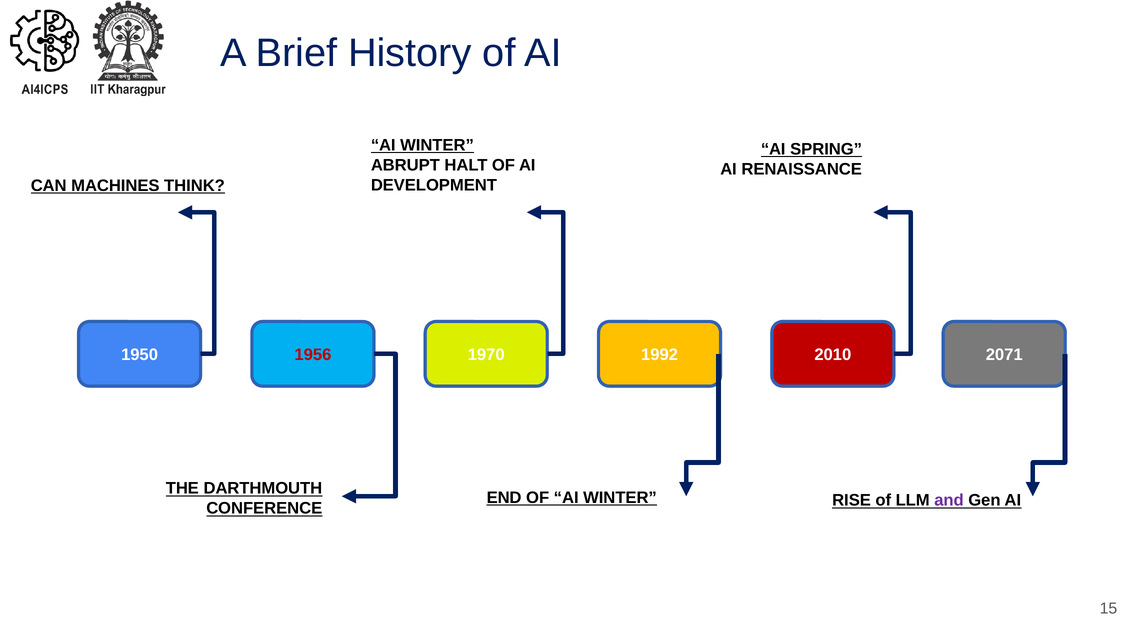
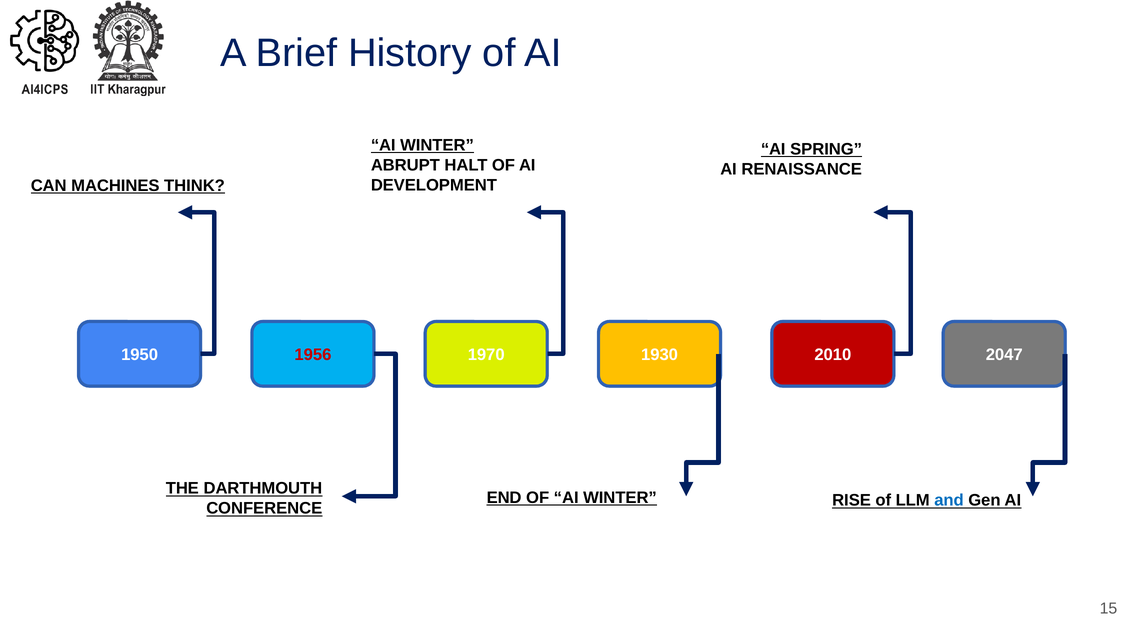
1992: 1992 -> 1930
2071: 2071 -> 2047
and colour: purple -> blue
